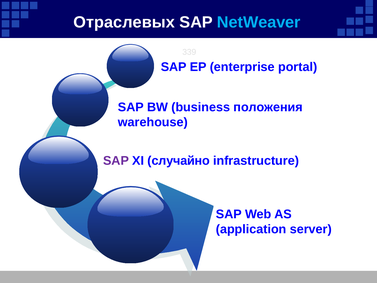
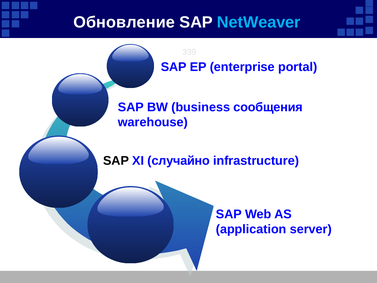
Отраслевых: Отраслевых -> Обновление
положения: положения -> сообщения
SAP at (116, 161) colour: purple -> black
